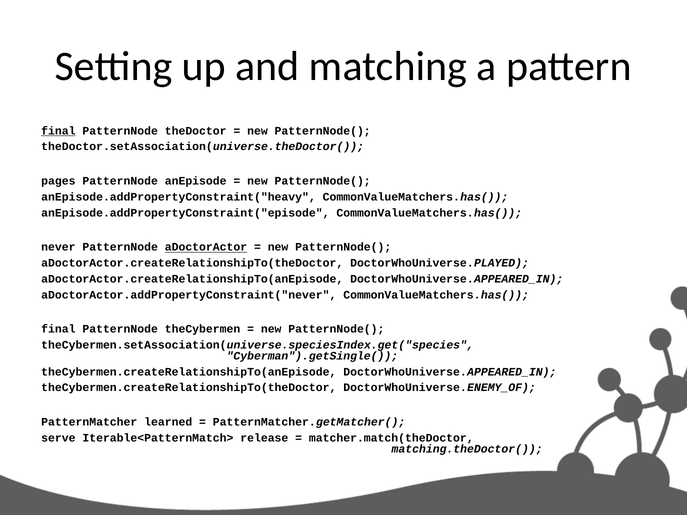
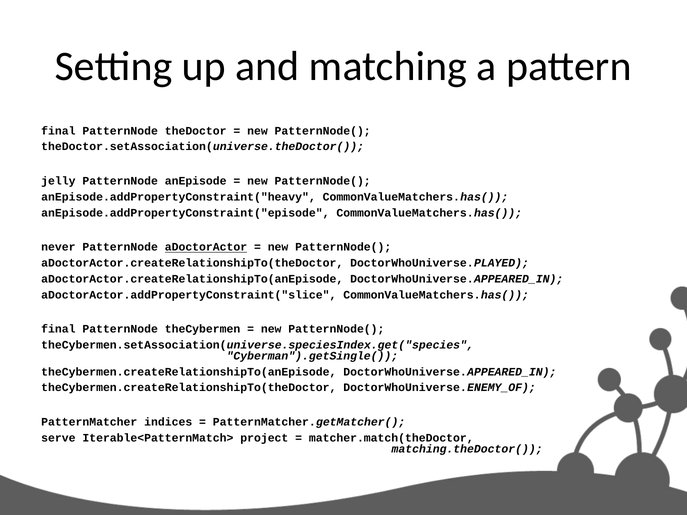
final at (58, 131) underline: present -> none
pages: pages -> jelly
aDoctorActor.addPropertyConstraint("never: aDoctorActor.addPropertyConstraint("never -> aDoctorActor.addPropertyConstraint("slice
learned: learned -> indices
release: release -> project
